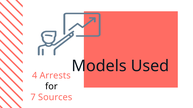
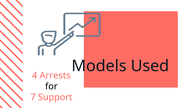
Sources: Sources -> Support
